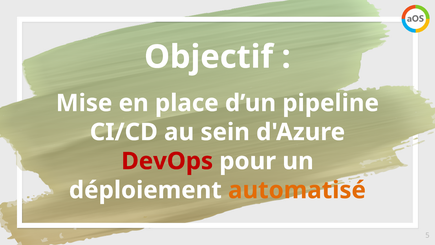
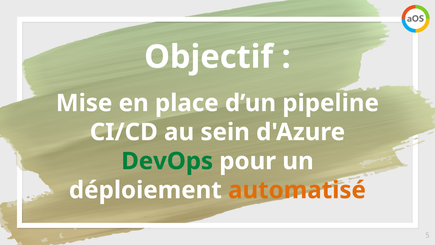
DevOps colour: red -> green
